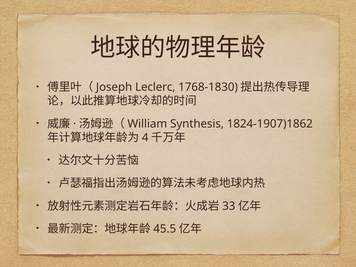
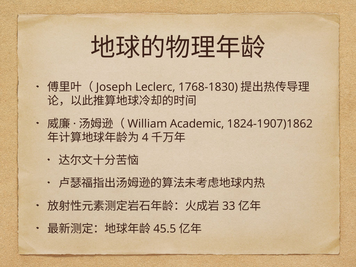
Synthesis: Synthesis -> Academic
